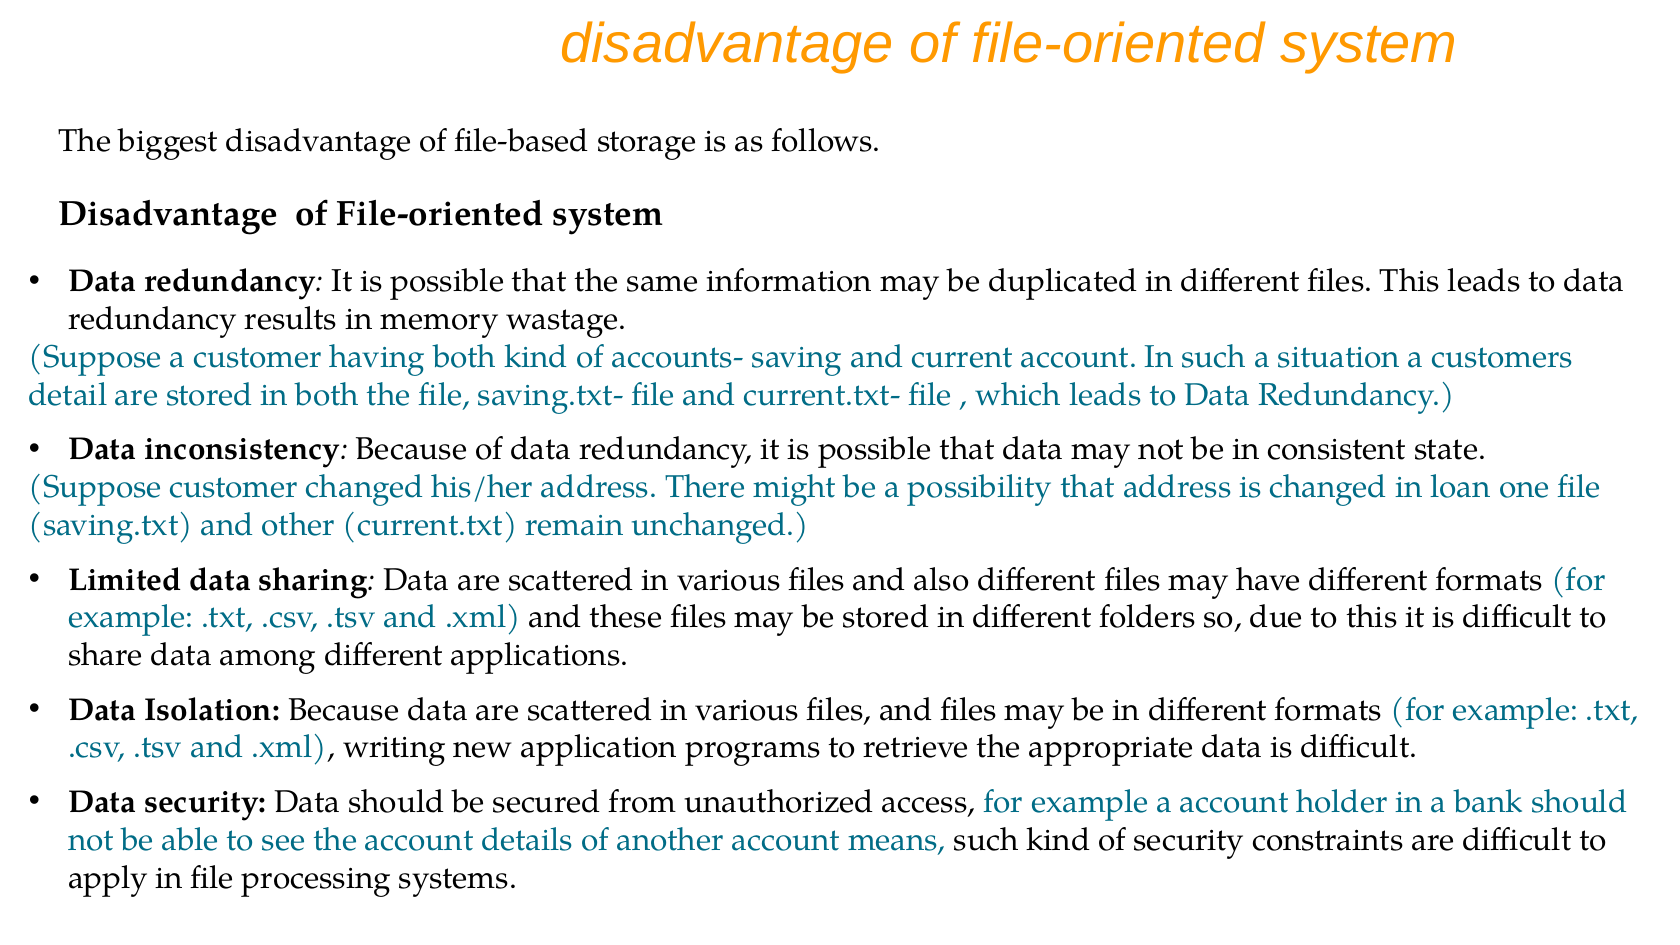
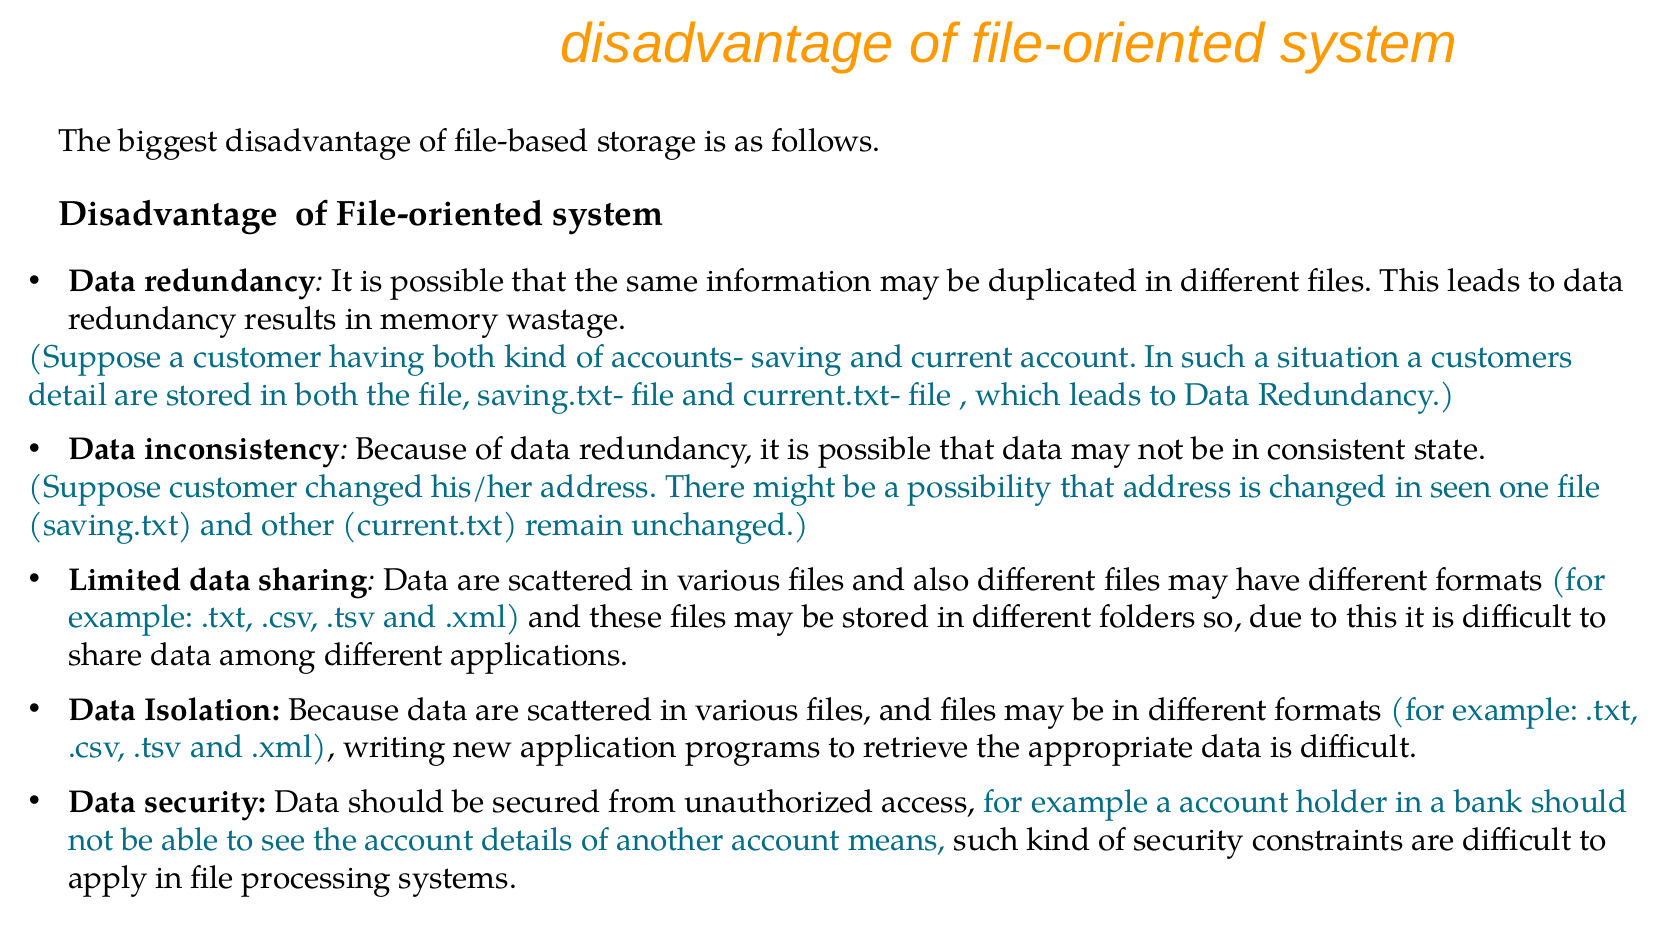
loan: loan -> seen
